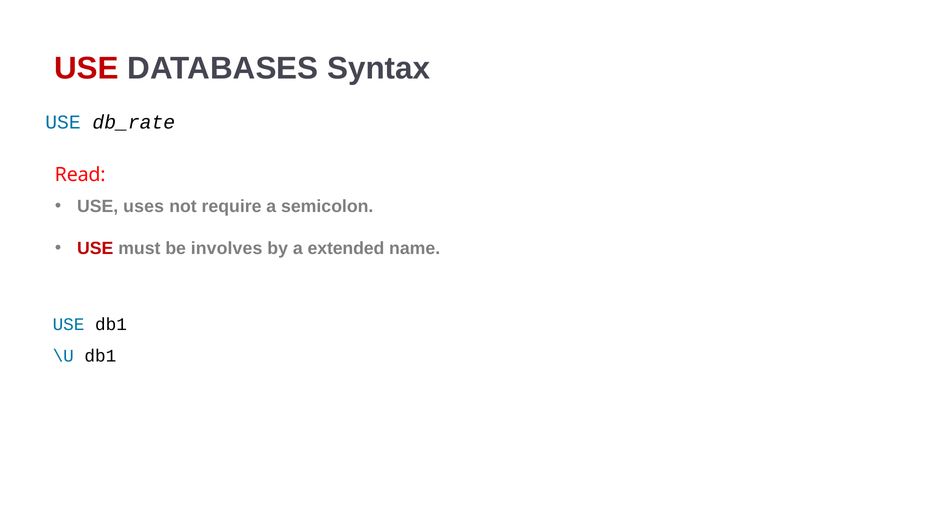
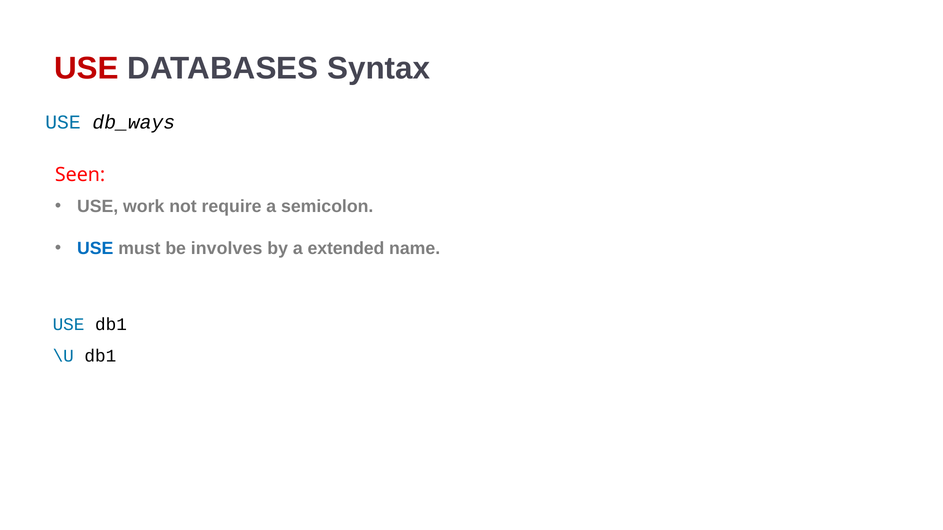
db_rate: db_rate -> db_ways
Read: Read -> Seen
uses: uses -> work
USE at (95, 249) colour: red -> blue
